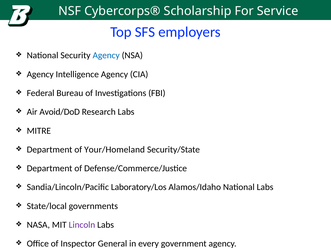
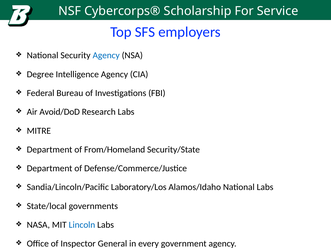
Agency at (40, 74): Agency -> Degree
Your/Homeland: Your/Homeland -> From/Homeland
Lincoln colour: purple -> blue
